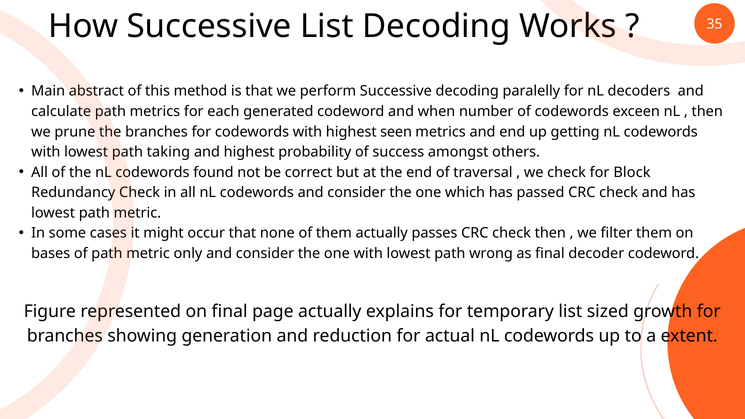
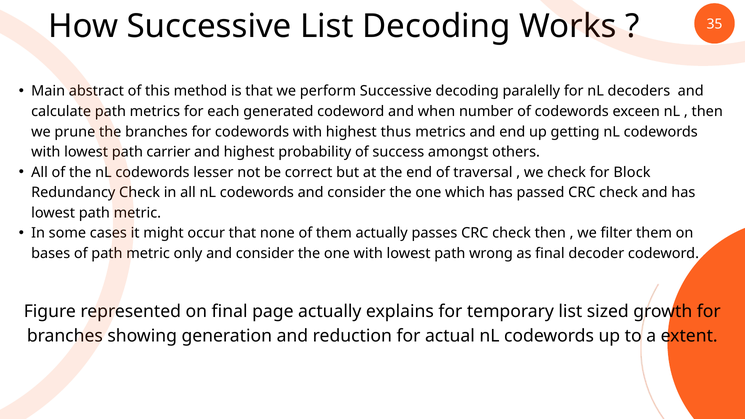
seen: seen -> thus
taking: taking -> carrier
found: found -> lesser
